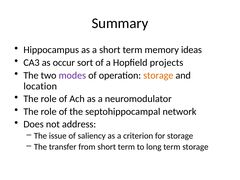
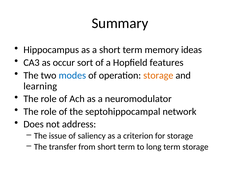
projects: projects -> features
modes colour: purple -> blue
location: location -> learning
